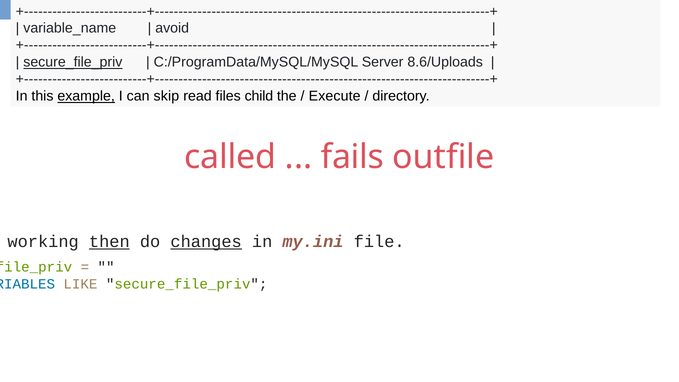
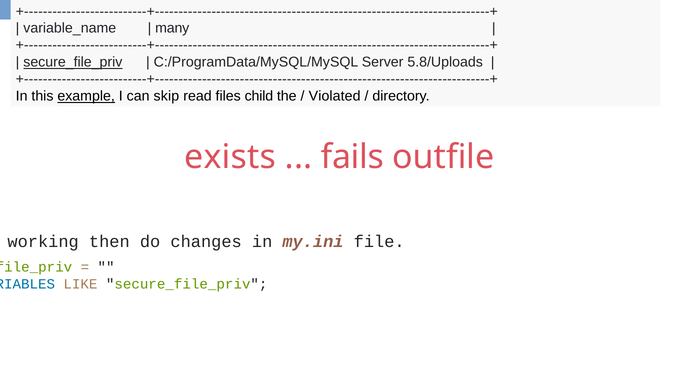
avoid: avoid -> many
8.6/Uploads: 8.6/Uploads -> 5.8/Uploads
Execute: Execute -> Violated
called: called -> exists
then underline: present -> none
changes underline: present -> none
